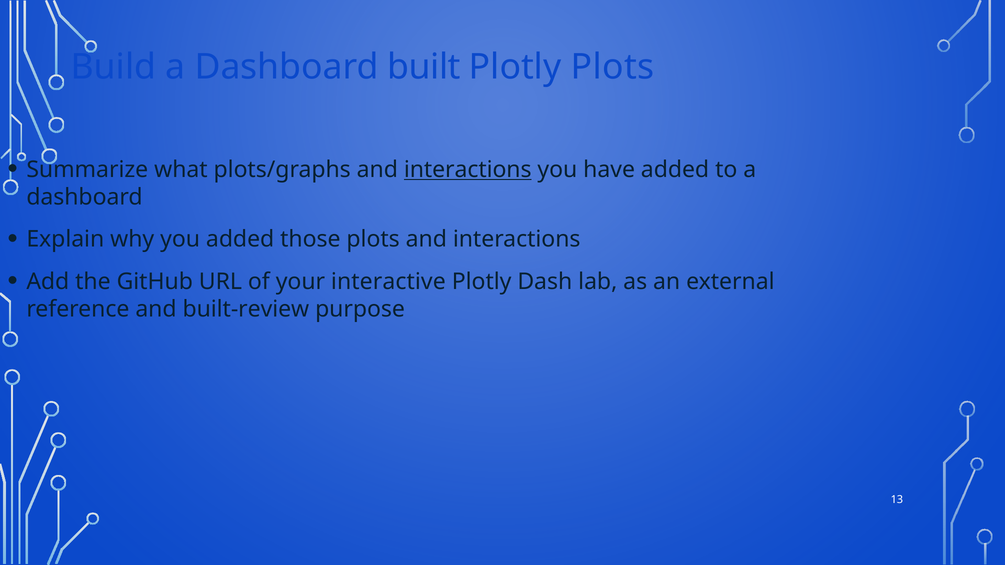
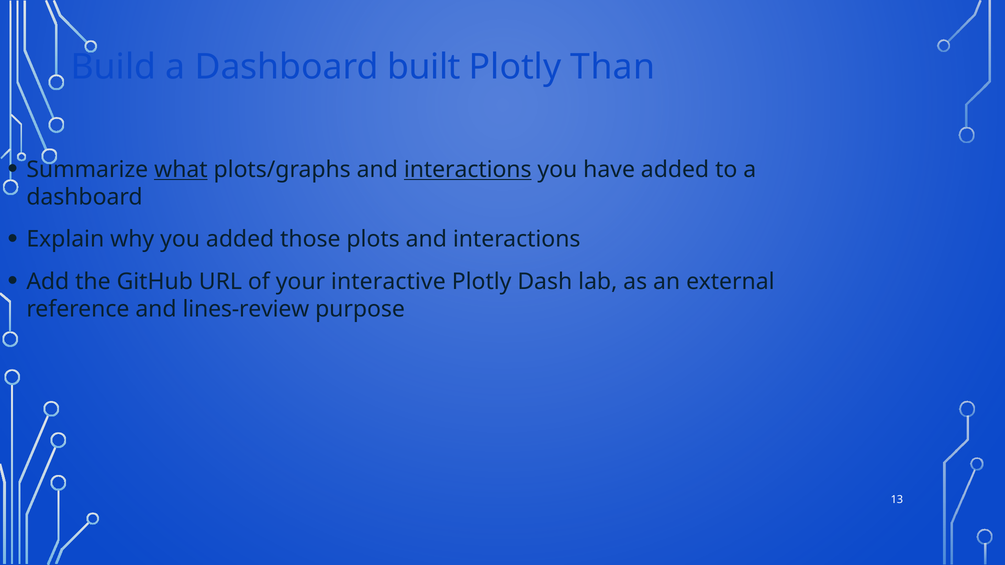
Plotly Plots: Plots -> Than
what underline: none -> present
built-review: built-review -> lines-review
